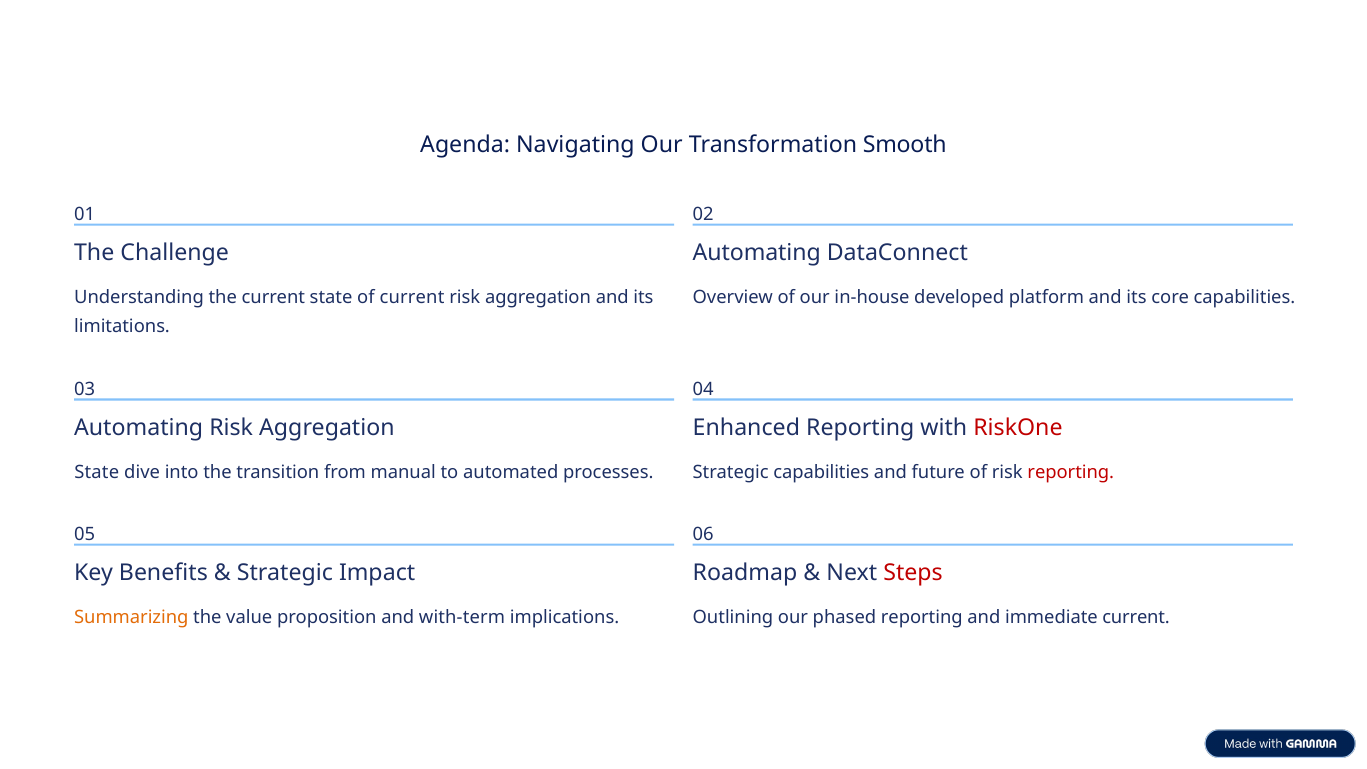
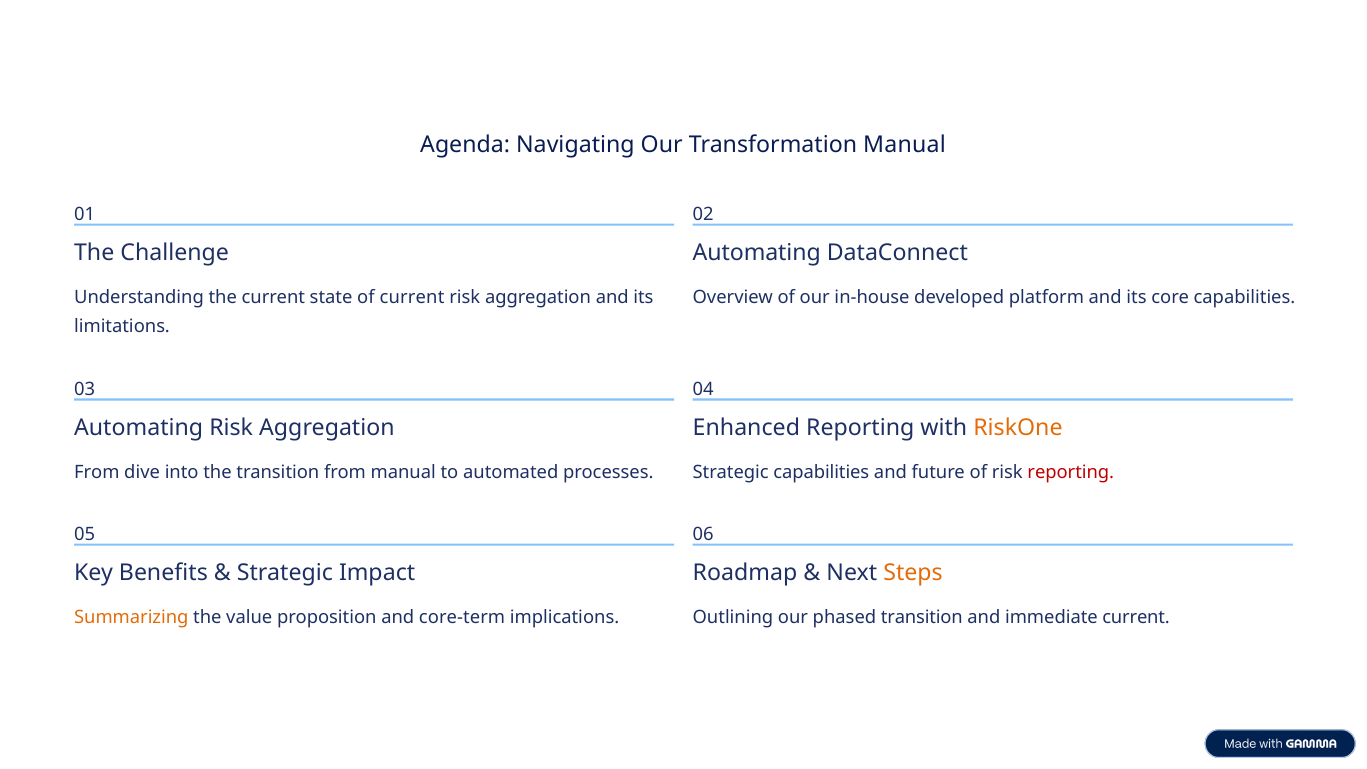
Transformation Smooth: Smooth -> Manual
RiskOne colour: red -> orange
State at (97, 472): State -> From
Steps colour: red -> orange
with-term: with-term -> core-term
phased reporting: reporting -> transition
